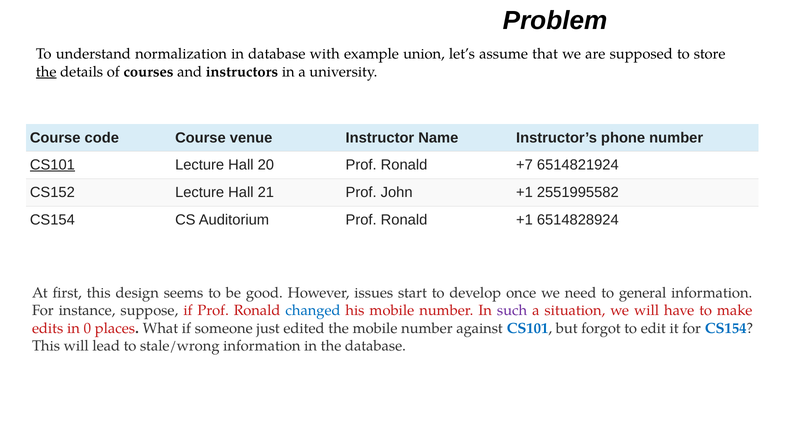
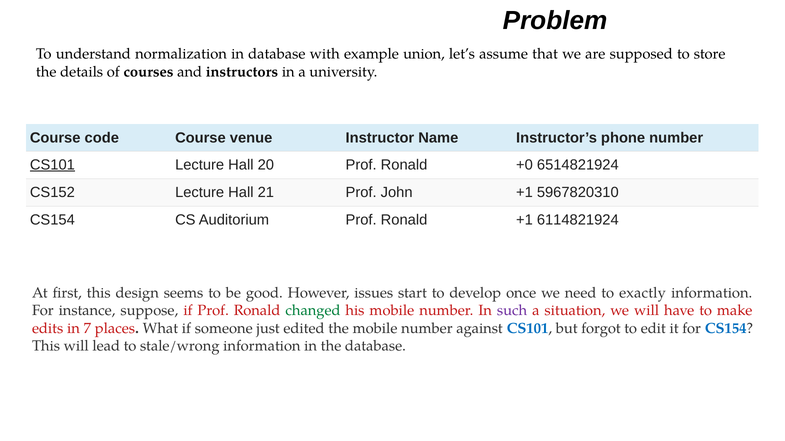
the at (46, 72) underline: present -> none
+7: +7 -> +0
2551995582: 2551995582 -> 5967820310
6514828924: 6514828924 -> 6114821924
general: general -> exactly
changed colour: blue -> green
0: 0 -> 7
